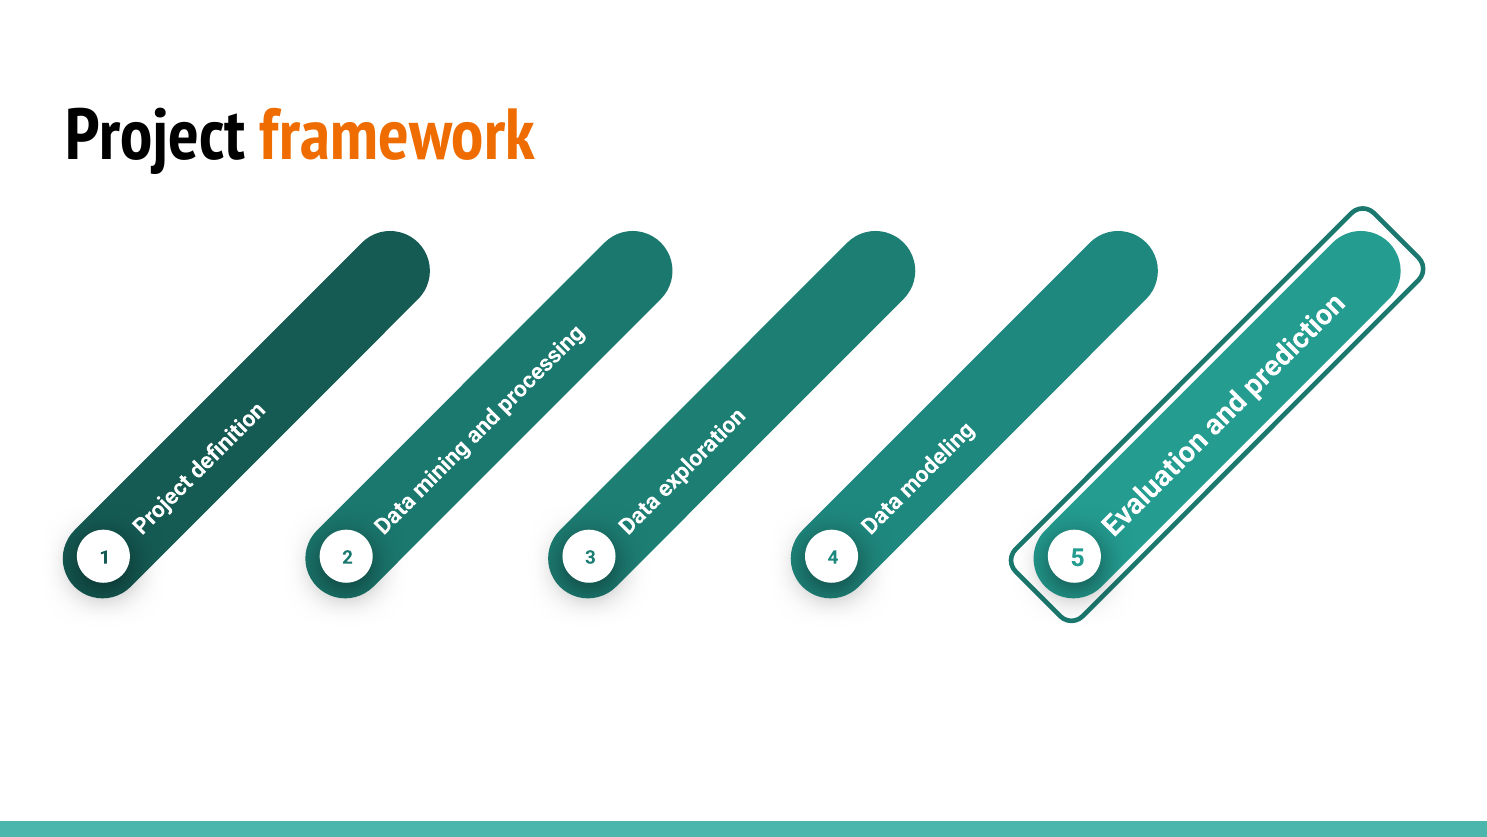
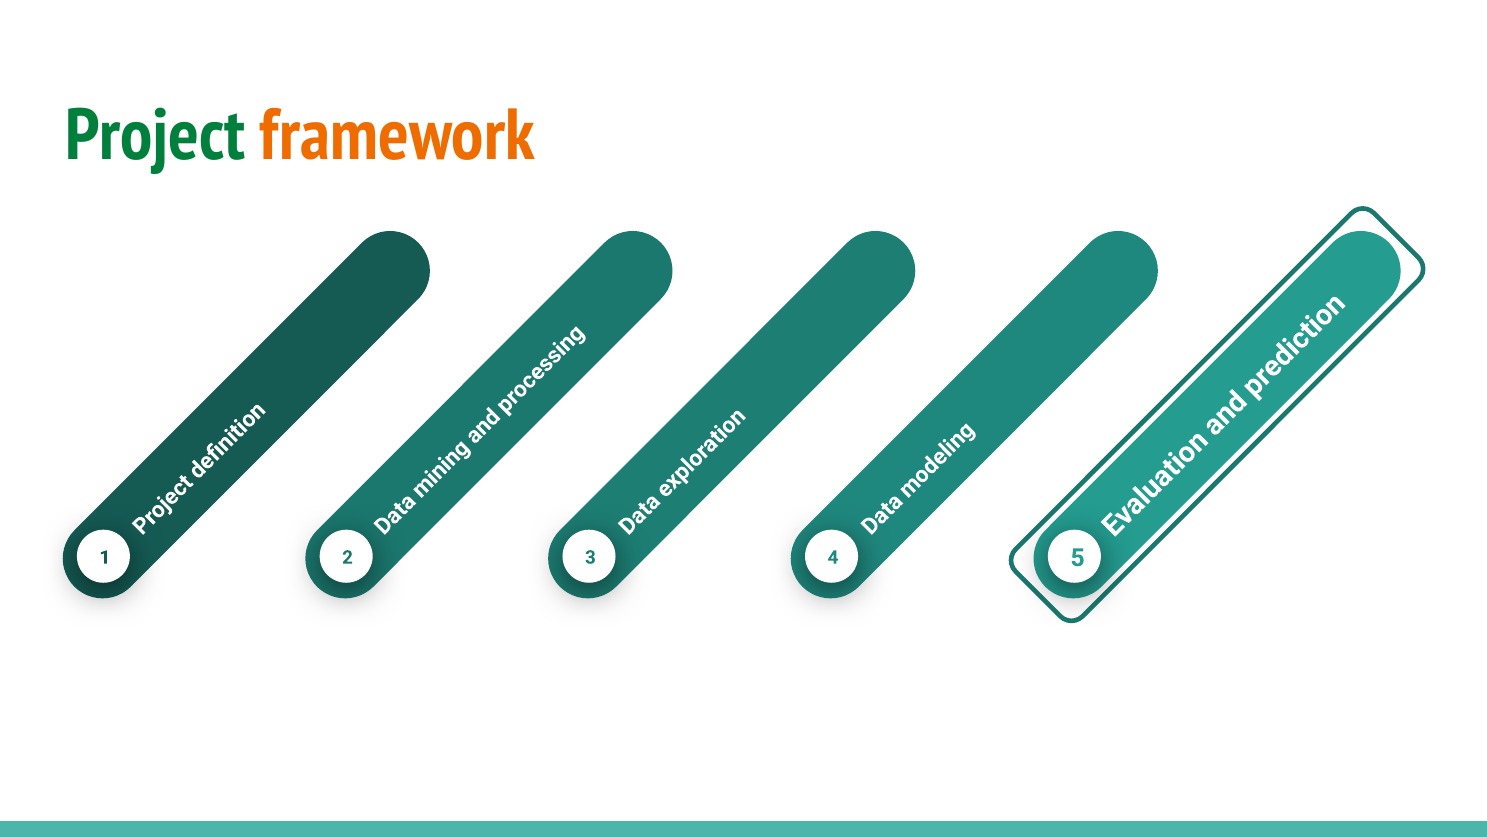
Project colour: black -> green
